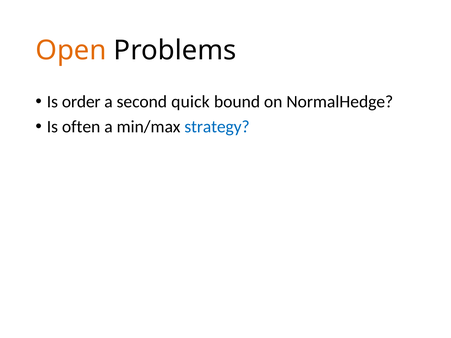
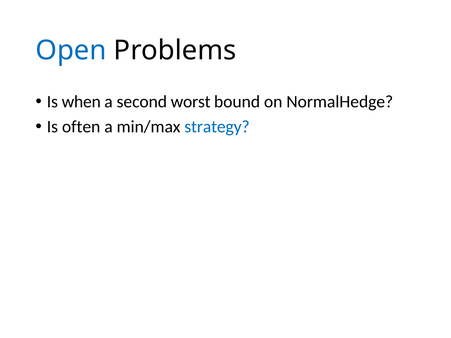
Open colour: orange -> blue
order: order -> when
quick: quick -> worst
